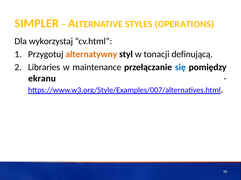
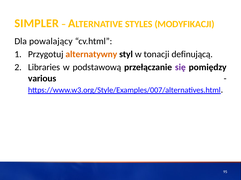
OPERATIONS: OPERATIONS -> MODYFIKACJI
wykorzystaj: wykorzystaj -> powalający
maintenance: maintenance -> podstawową
się colour: blue -> purple
ekranu: ekranu -> various
